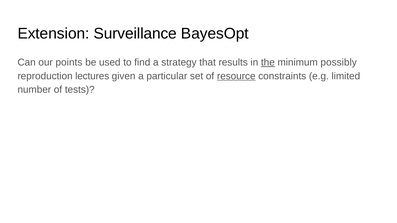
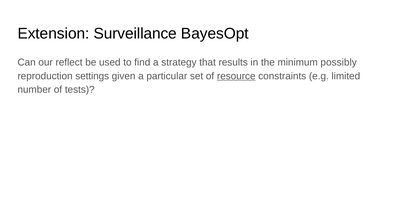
points: points -> reflect
the underline: present -> none
lectures: lectures -> settings
